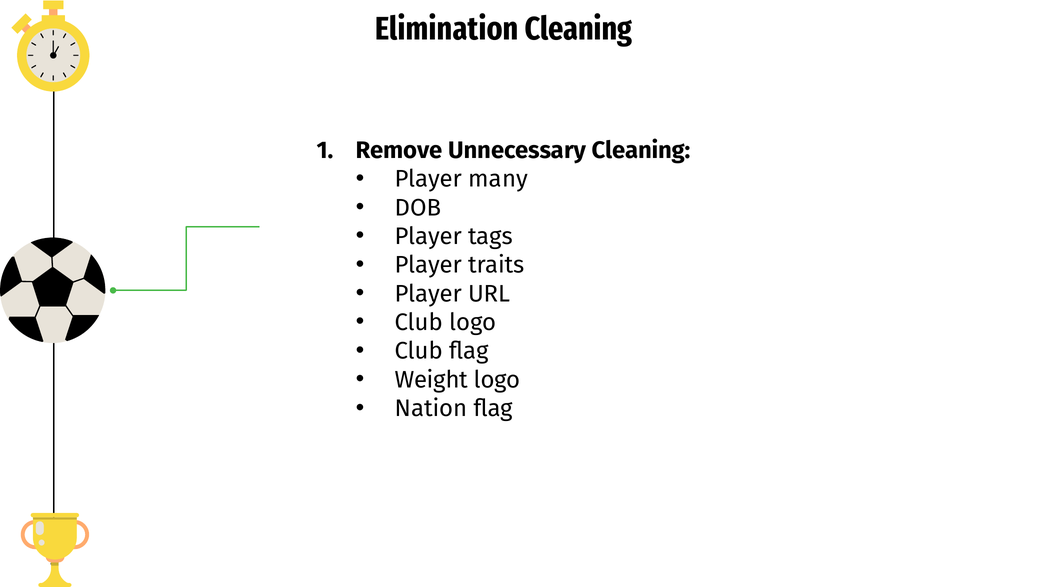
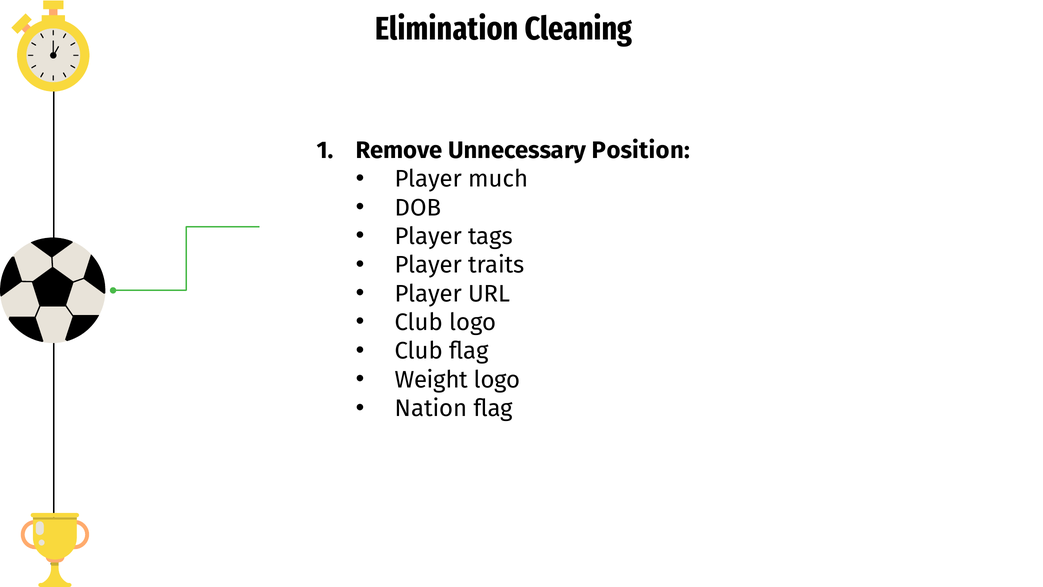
Unnecessary Cleaning: Cleaning -> Position
many: many -> much
